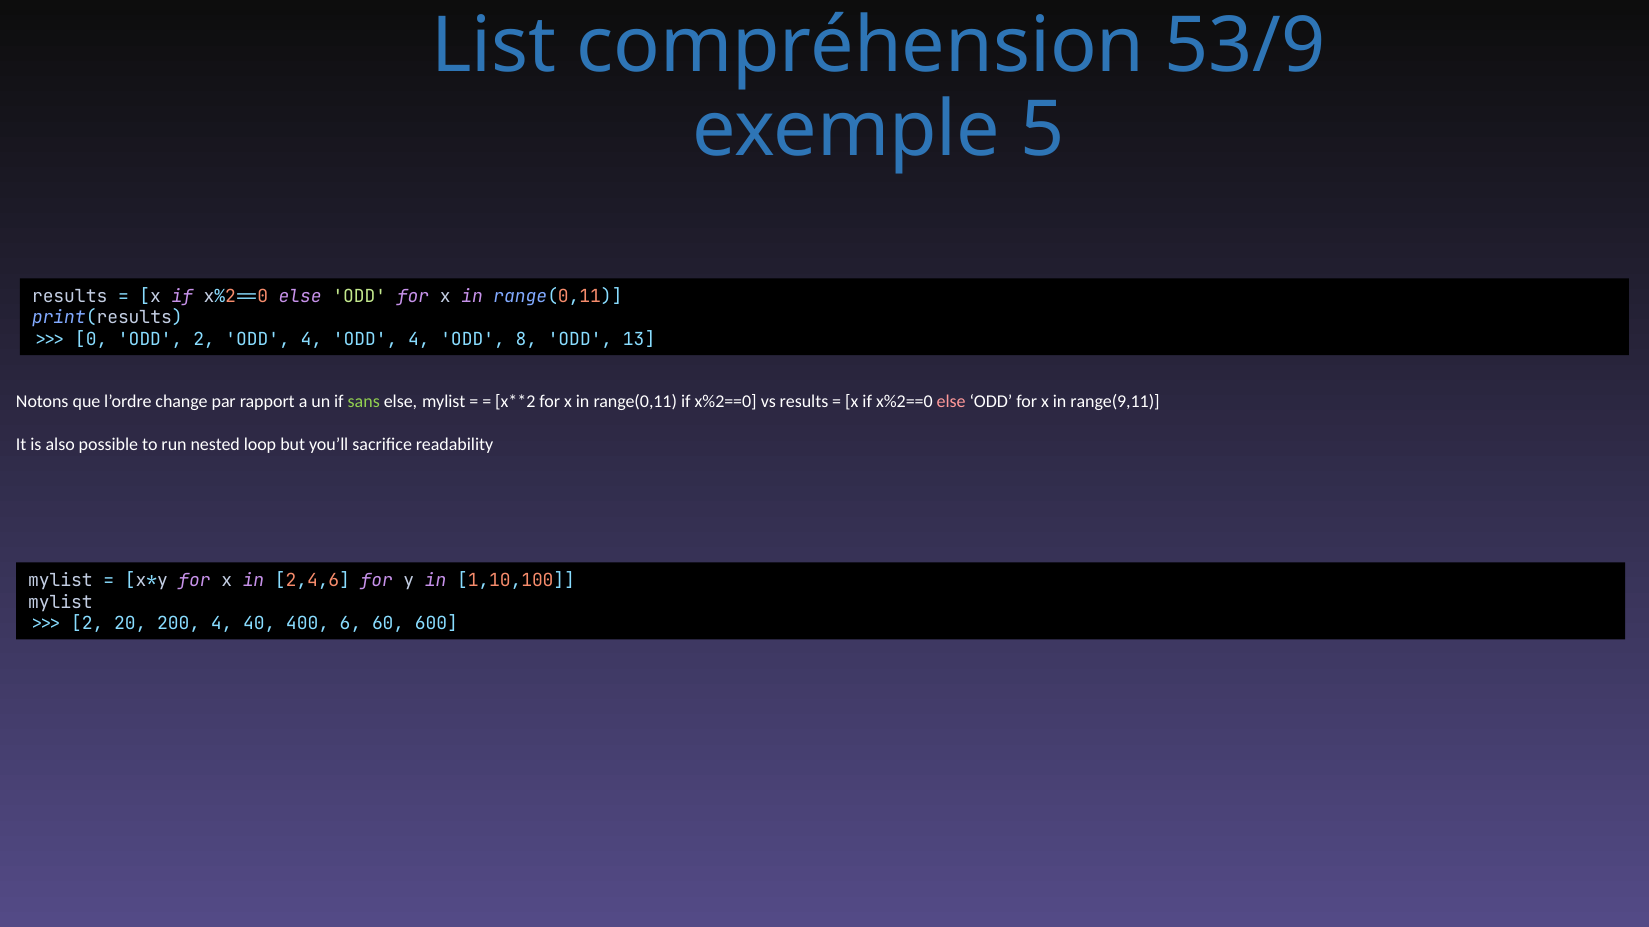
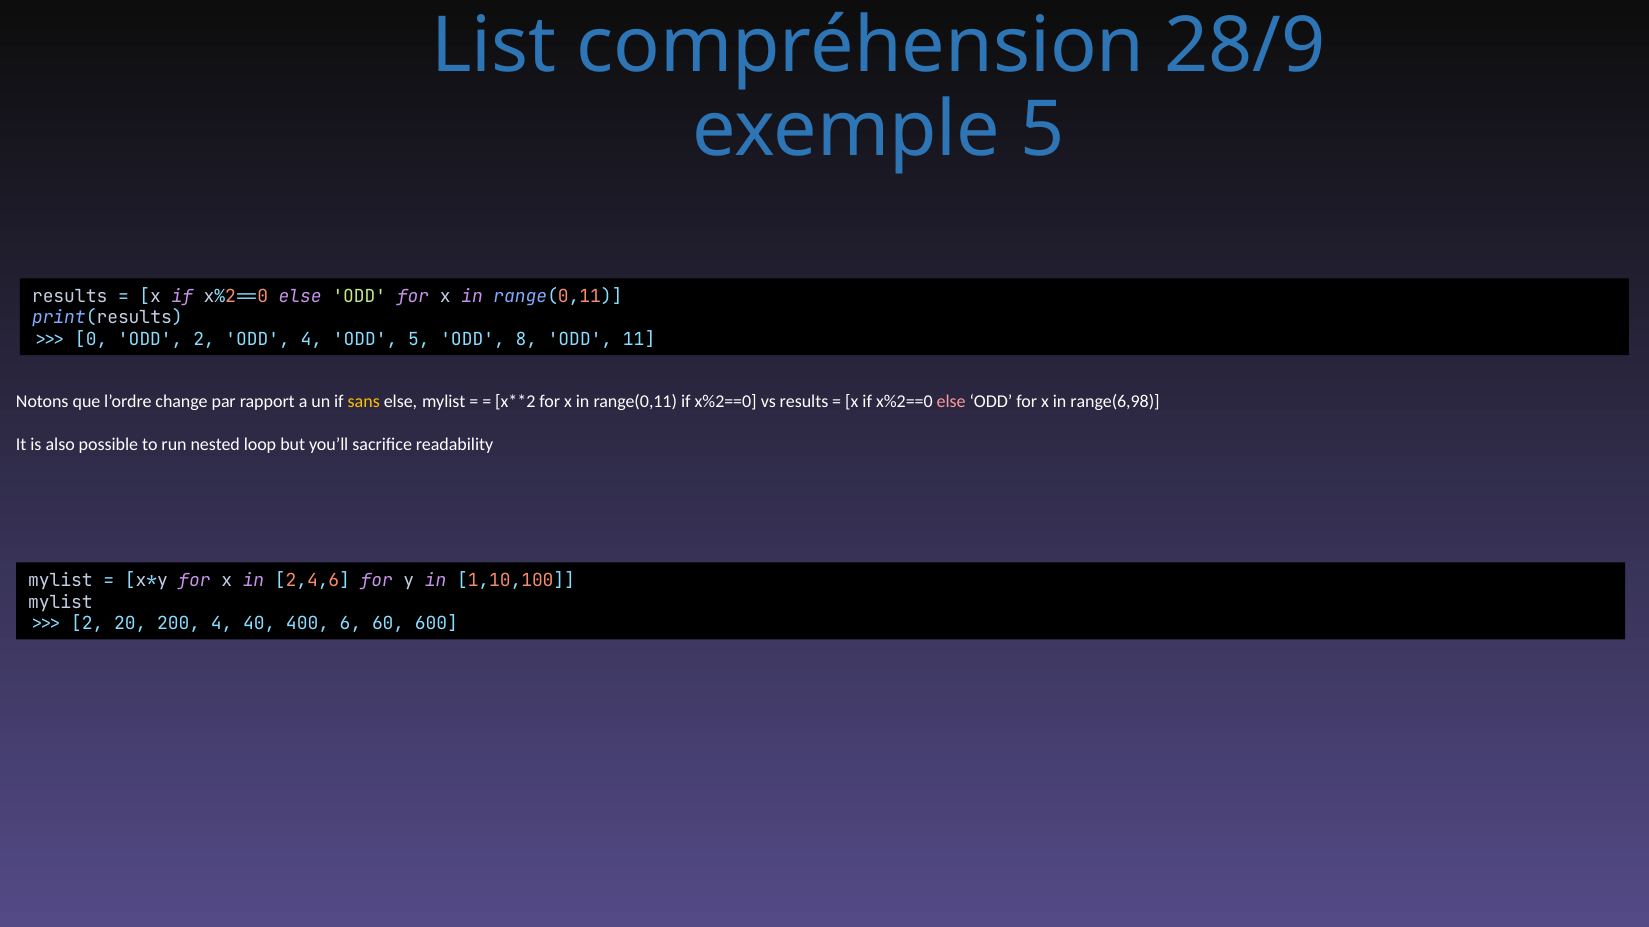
53/9: 53/9 -> 28/9
4 ODD 4: 4 -> 5
13: 13 -> 11
sans colour: light green -> yellow
range(9,11: range(9,11 -> range(6,98
